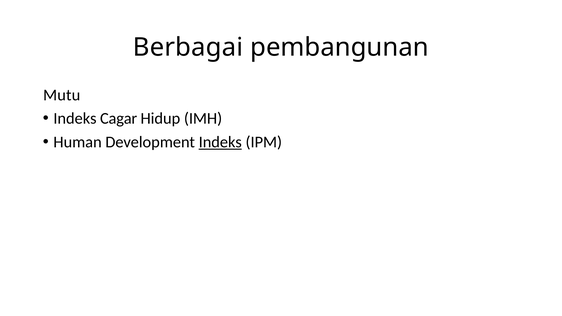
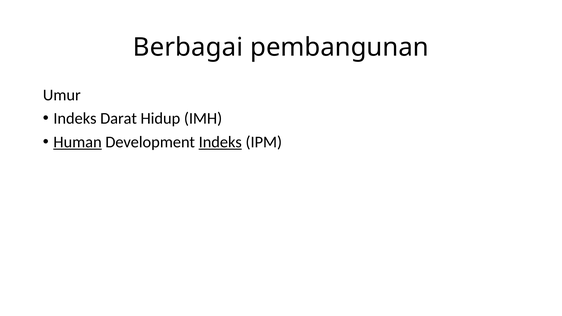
Mutu: Mutu -> Umur
Cagar: Cagar -> Darat
Human underline: none -> present
